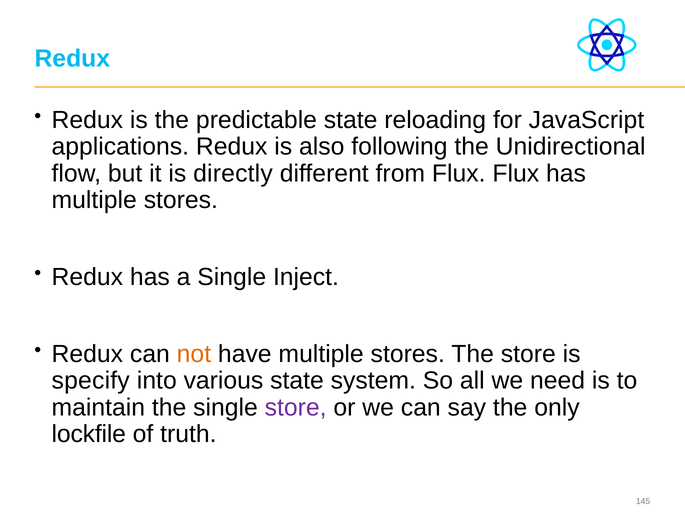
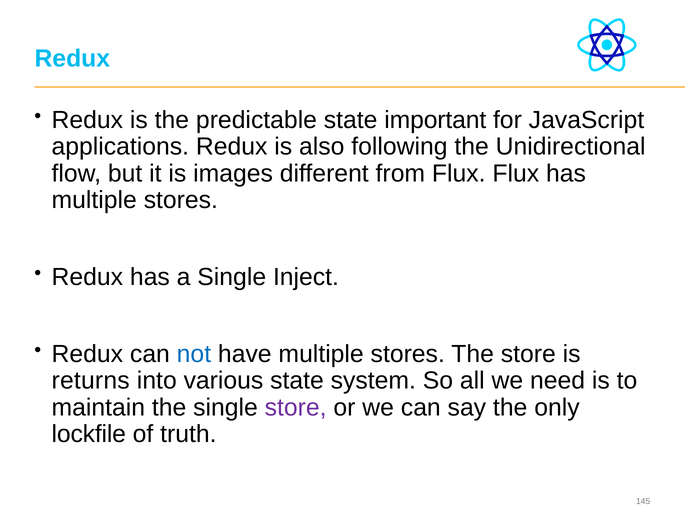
reloading: reloading -> important
directly: directly -> images
not colour: orange -> blue
specify: specify -> returns
